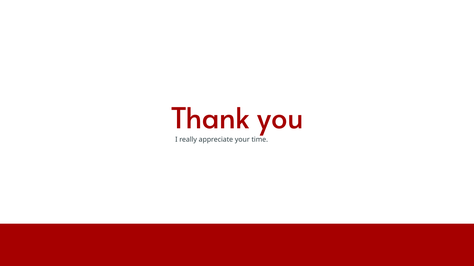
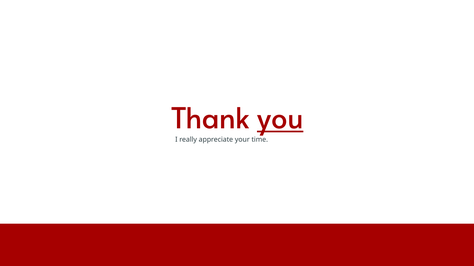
you underline: none -> present
